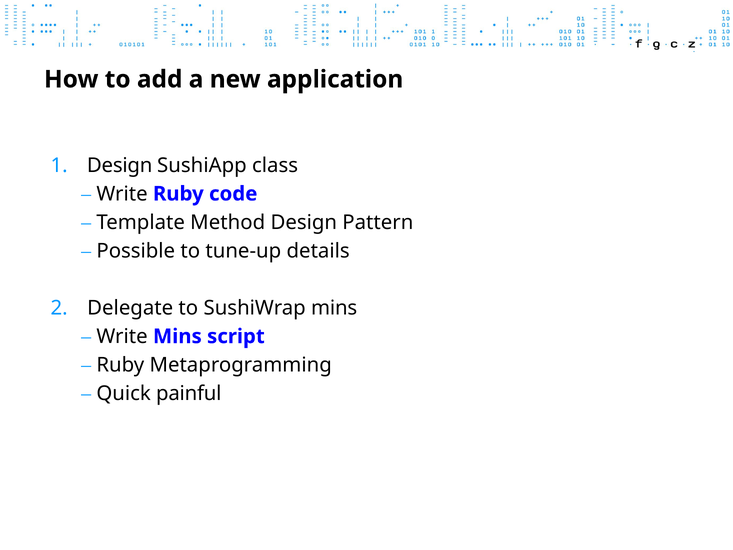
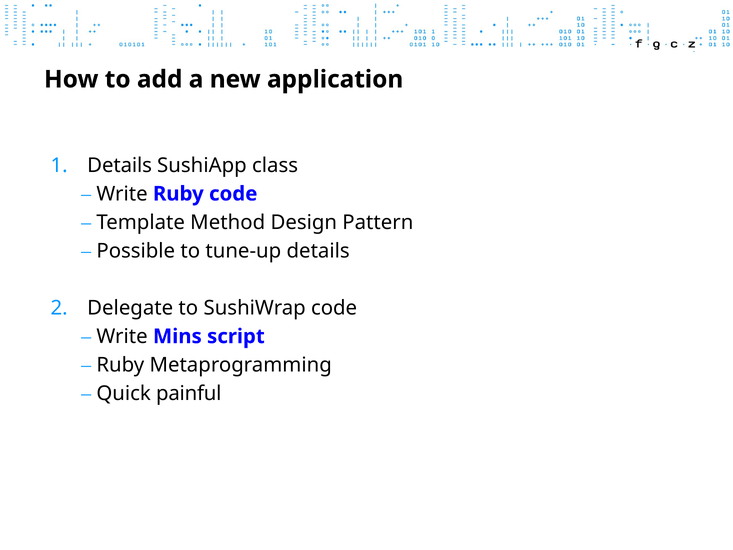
Design at (120, 165): Design -> Details
SushiWrap mins: mins -> code
